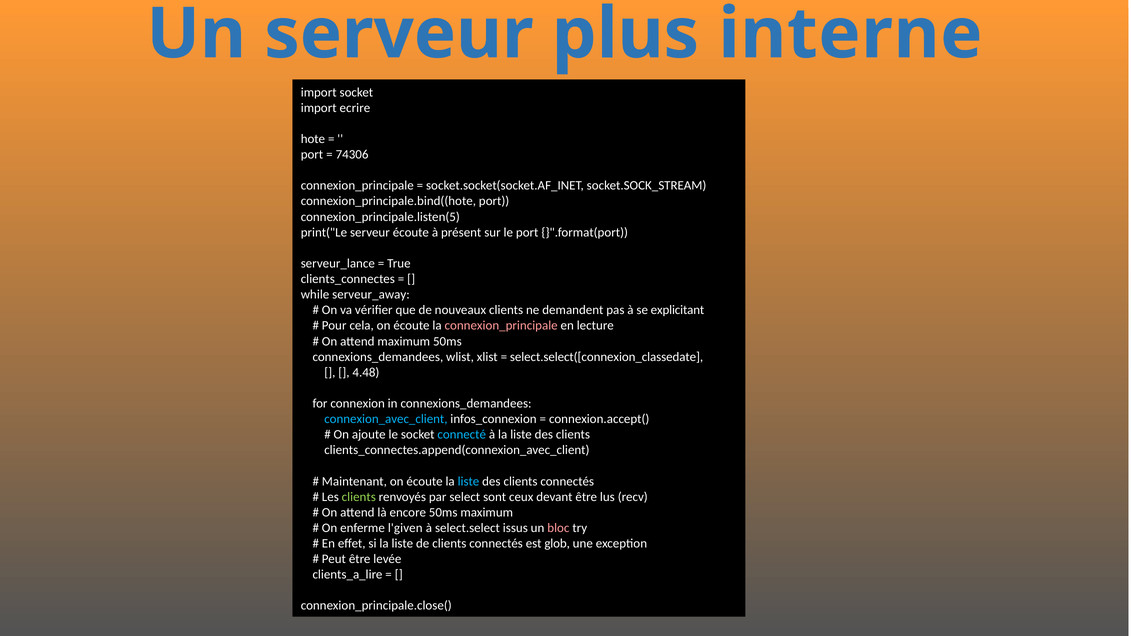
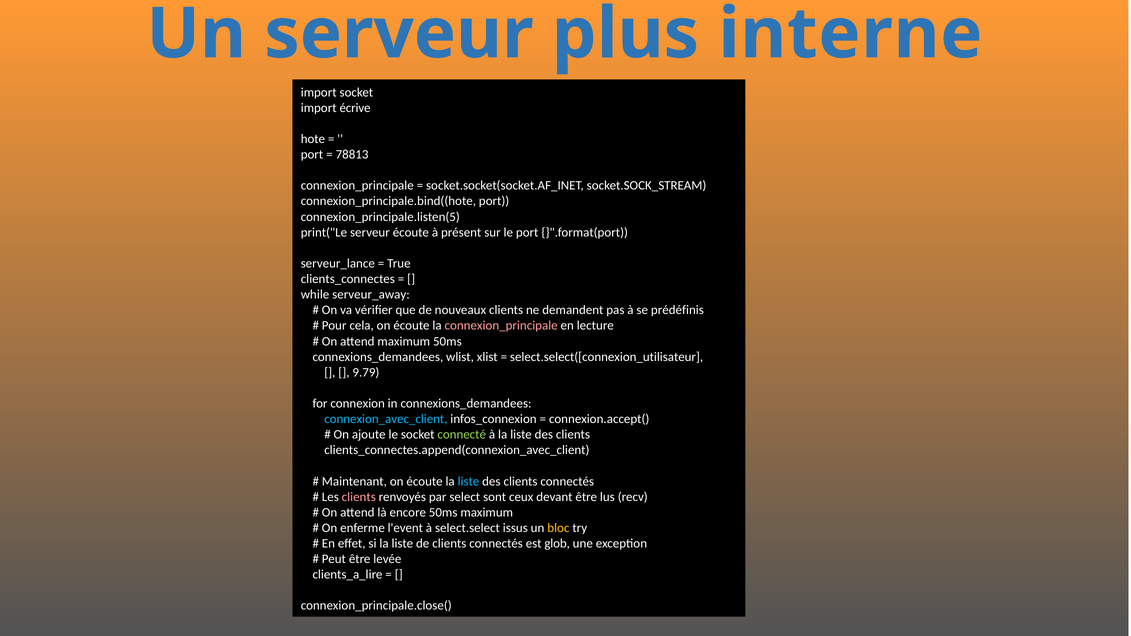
ecrire: ecrire -> écrive
74306: 74306 -> 78813
explicitant: explicitant -> prédéfinis
select.select([connexion_classedate: select.select([connexion_classedate -> select.select([connexion_utilisateur
4.48: 4.48 -> 9.79
connecté colour: light blue -> light green
clients at (359, 497) colour: light green -> pink
l'given: l'given -> l'event
bloc colour: pink -> yellow
